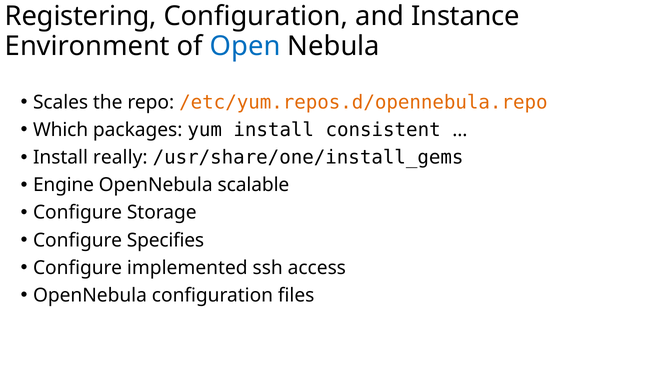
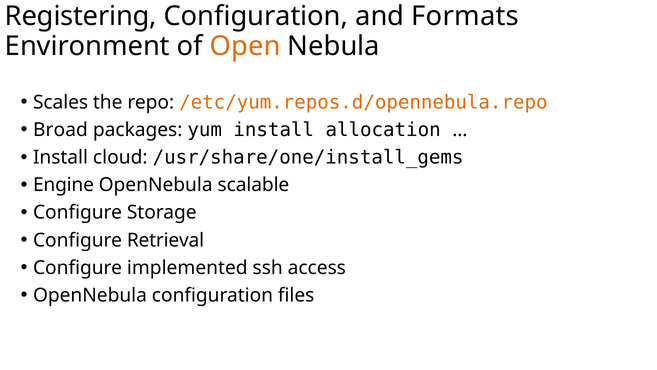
Instance: Instance -> Formats
Open colour: blue -> orange
Which: Which -> Broad
consistent: consistent -> allocation
really: really -> cloud
Specifies: Specifies -> Retrieval
